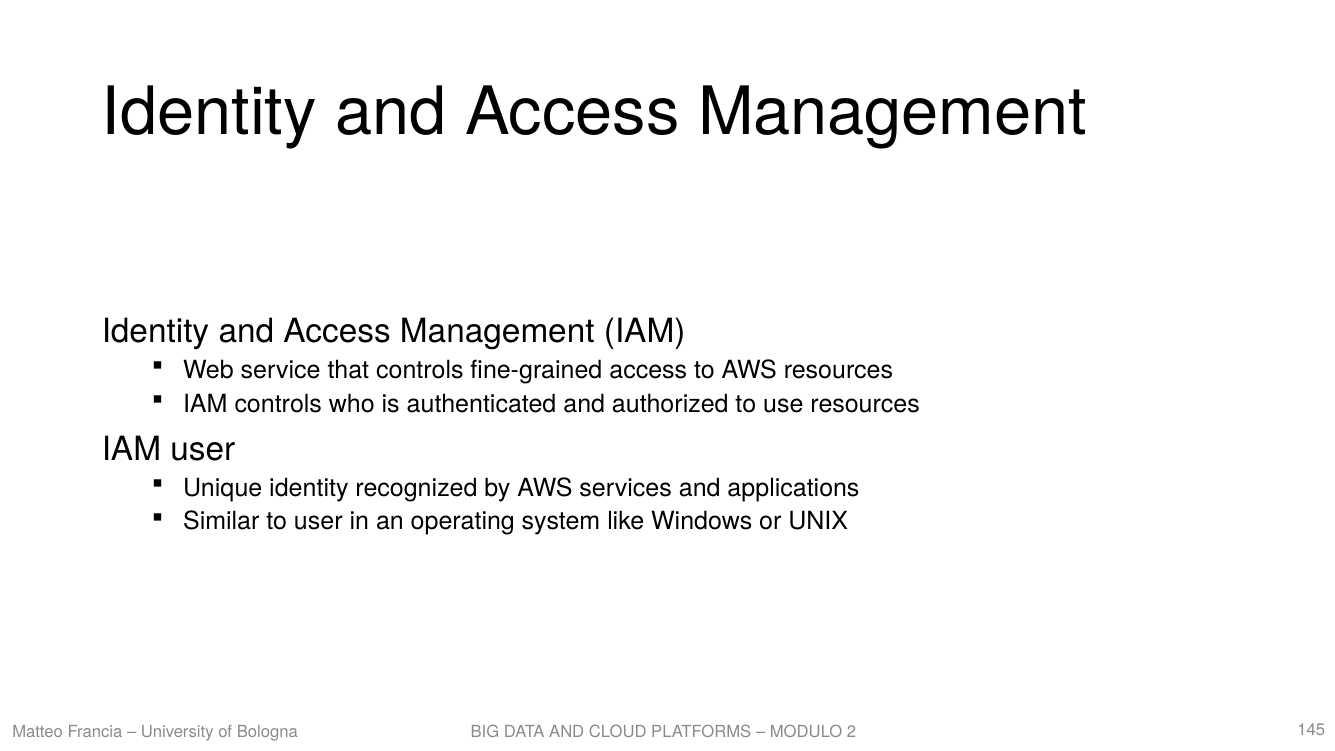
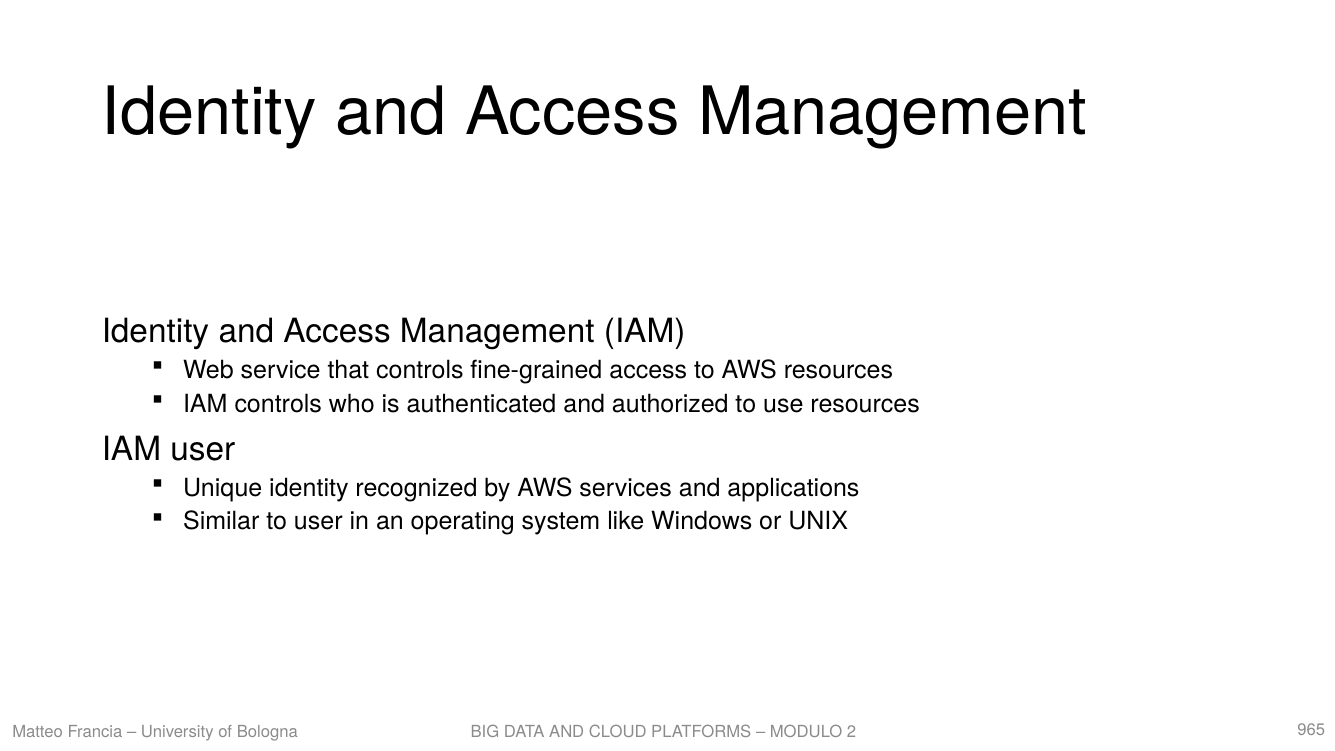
145: 145 -> 965
